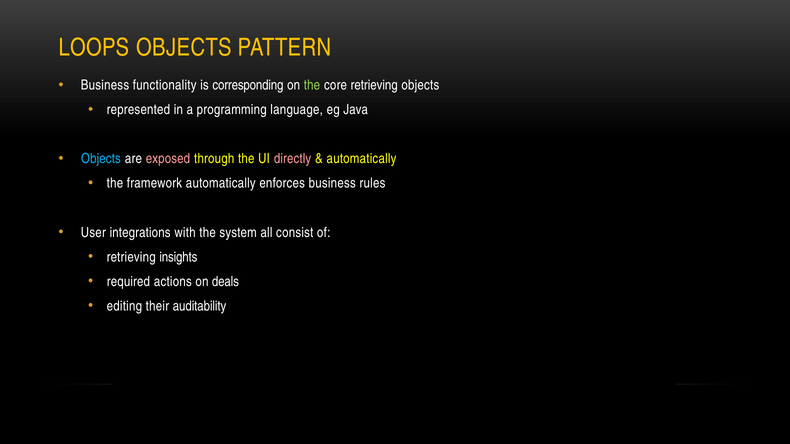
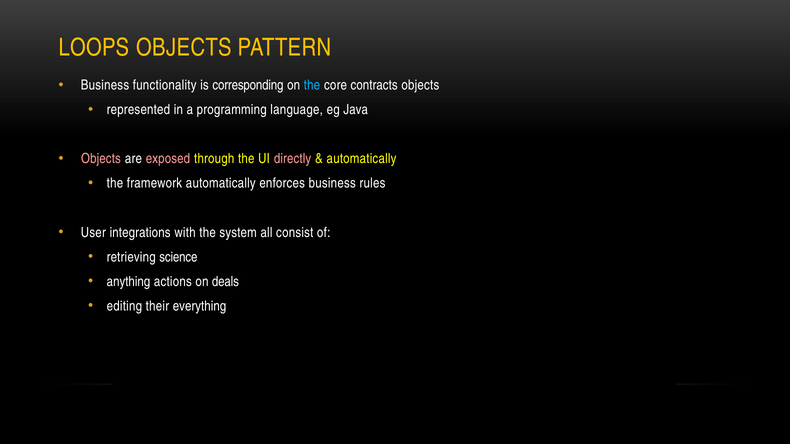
the at (312, 85) colour: light green -> light blue
core retrieving: retrieving -> contracts
Objects at (101, 159) colour: light blue -> pink
insights: insights -> science
required: required -> anything
auditability: auditability -> everything
